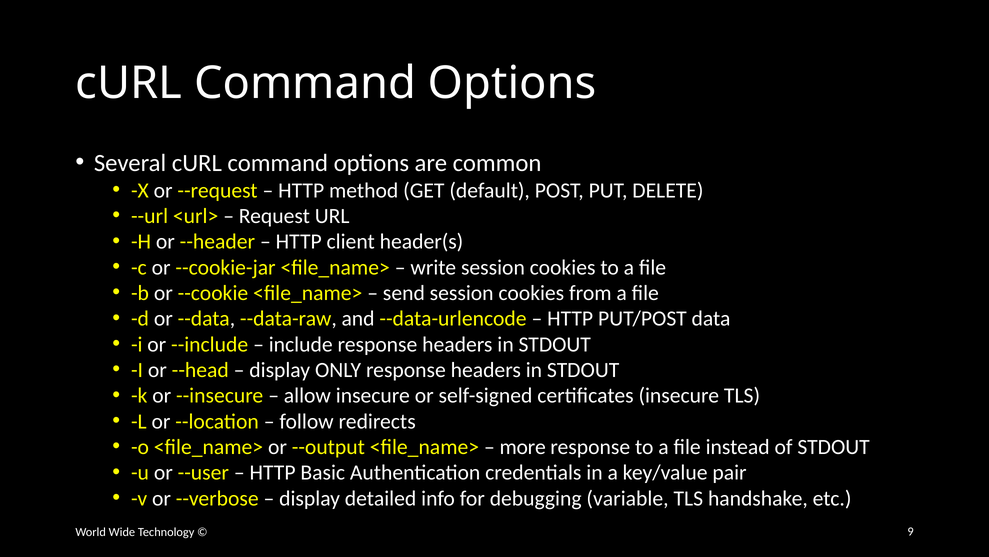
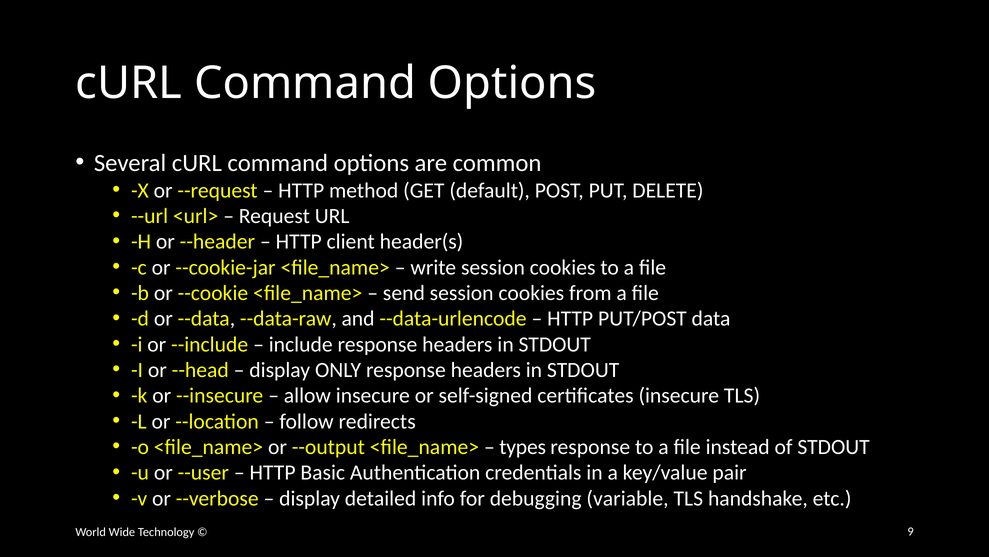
more: more -> types
